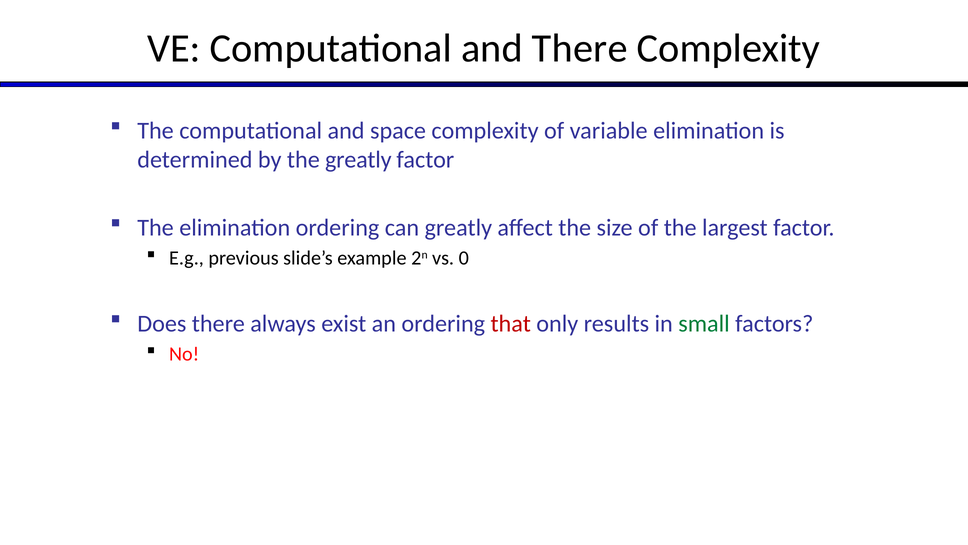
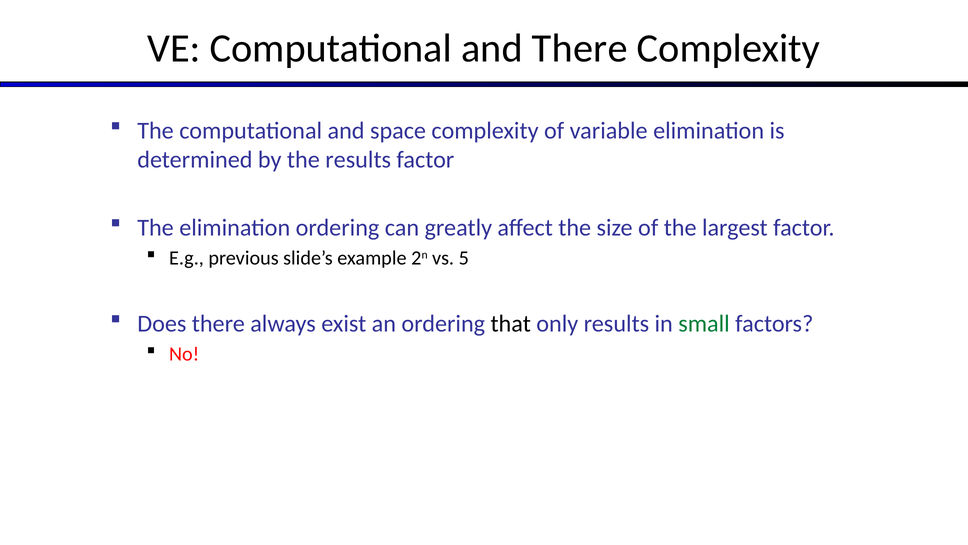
the greatly: greatly -> results
0: 0 -> 5
that colour: red -> black
